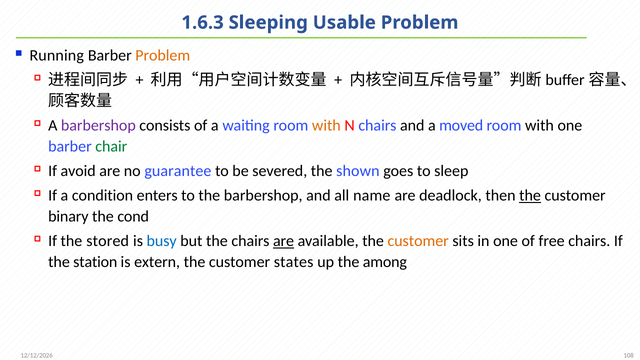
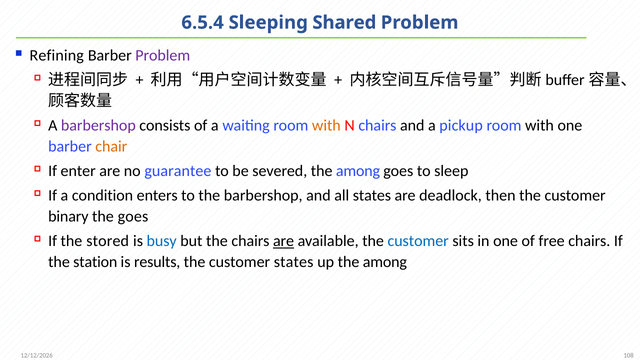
1.6.3: 1.6.3 -> 6.5.4
Usable: Usable -> Shared
Running: Running -> Refining
Problem at (163, 56) colour: orange -> purple
moved: moved -> pickup
chair colour: green -> orange
avoid: avoid -> enter
severed the shown: shown -> among
all name: name -> states
the at (530, 196) underline: present -> none
the cond: cond -> goes
customer at (418, 241) colour: orange -> blue
extern: extern -> results
